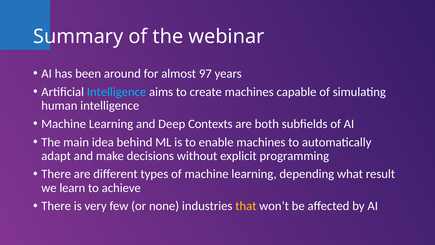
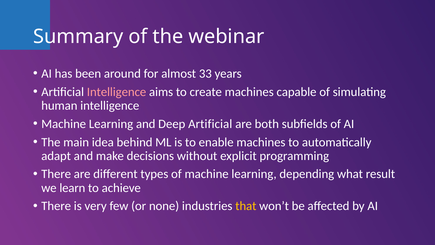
97: 97 -> 33
Intelligence at (117, 92) colour: light blue -> pink
Deep Contexts: Contexts -> Artificial
